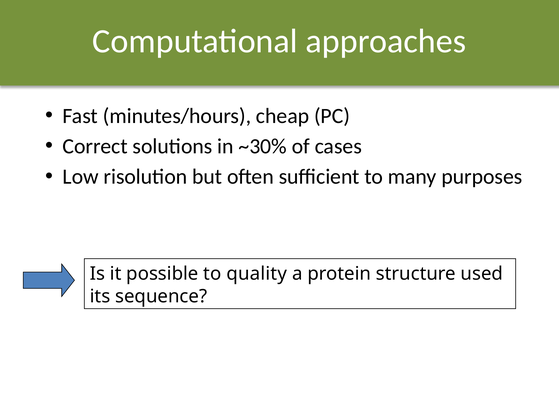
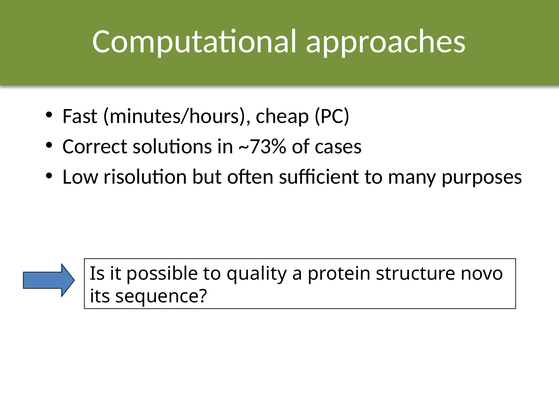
~30%: ~30% -> ~73%
used: used -> novo
